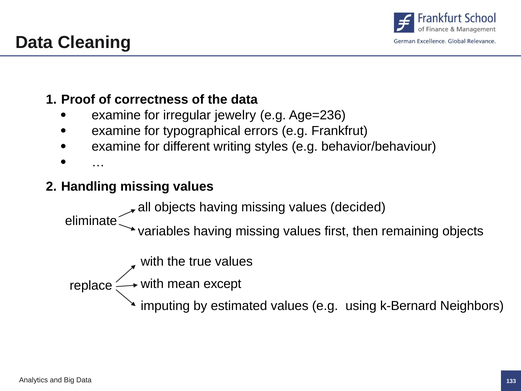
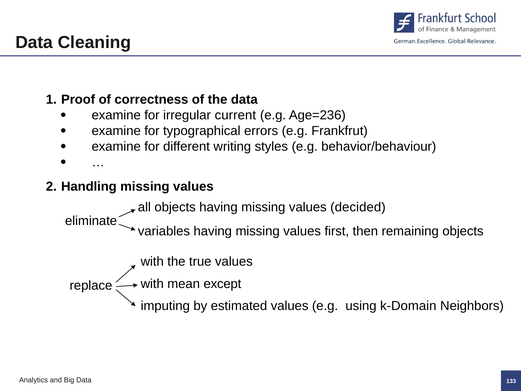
jewelry: jewelry -> current
k-Bernard: k-Bernard -> k-Domain
